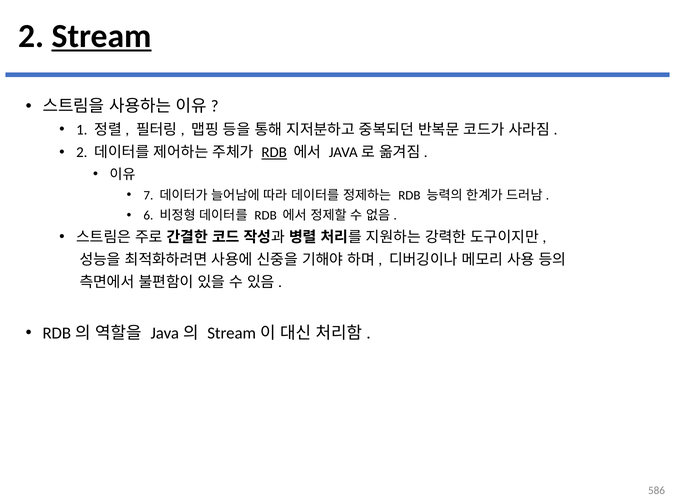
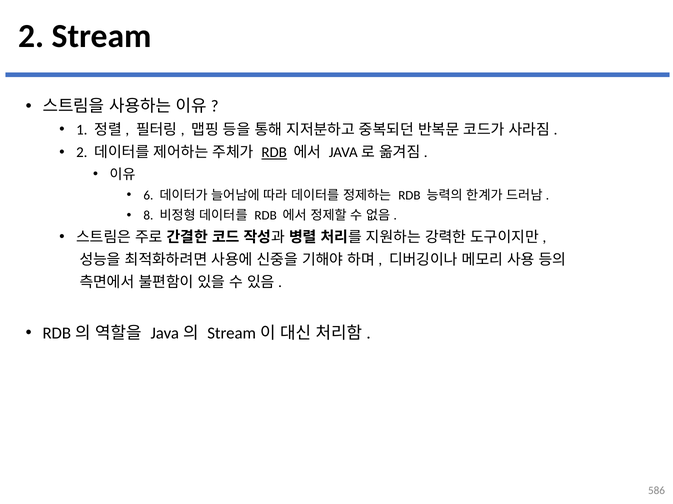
Stream underline: present -> none
7: 7 -> 6
6: 6 -> 8
